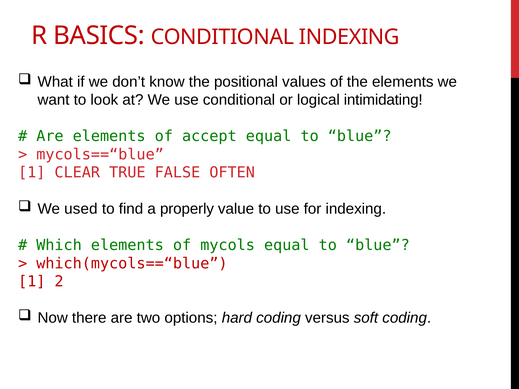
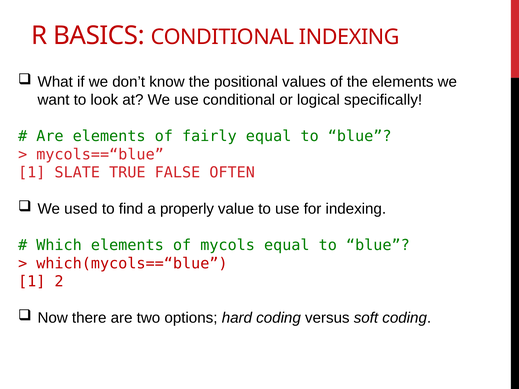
intimidating: intimidating -> specifically
accept: accept -> fairly
CLEAR: CLEAR -> SLATE
